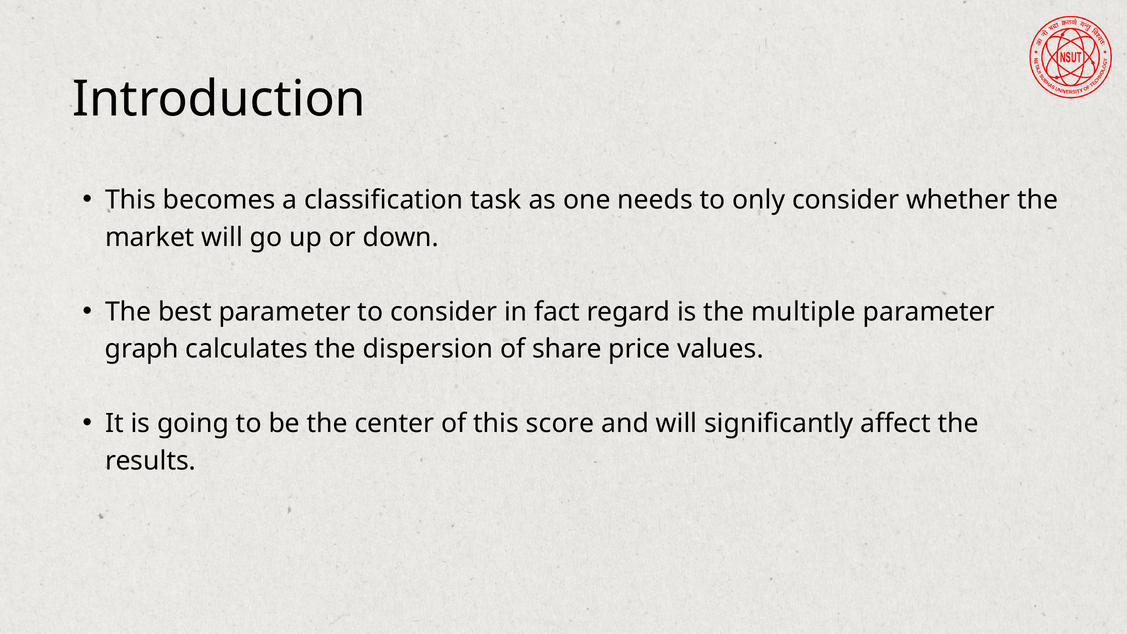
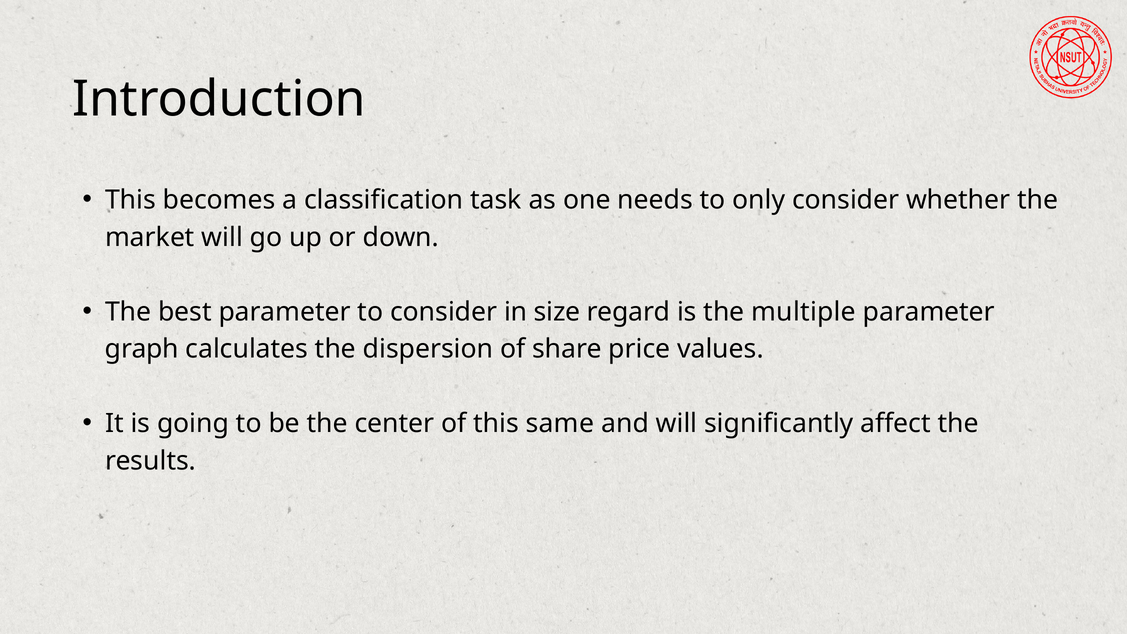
fact: fact -> size
score: score -> same
